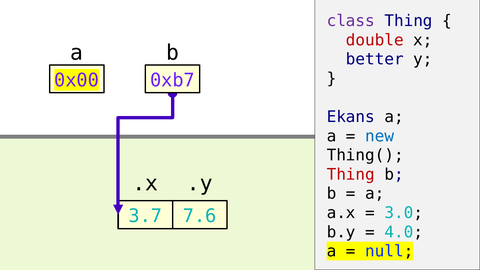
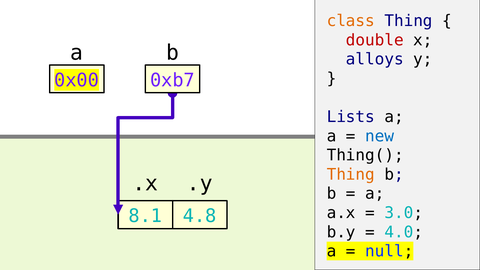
class colour: purple -> orange
better: better -> alloys
Ekans: Ekans -> Lists
Thing at (351, 175) colour: red -> orange
3.7: 3.7 -> 8.1
7.6: 7.6 -> 4.8
